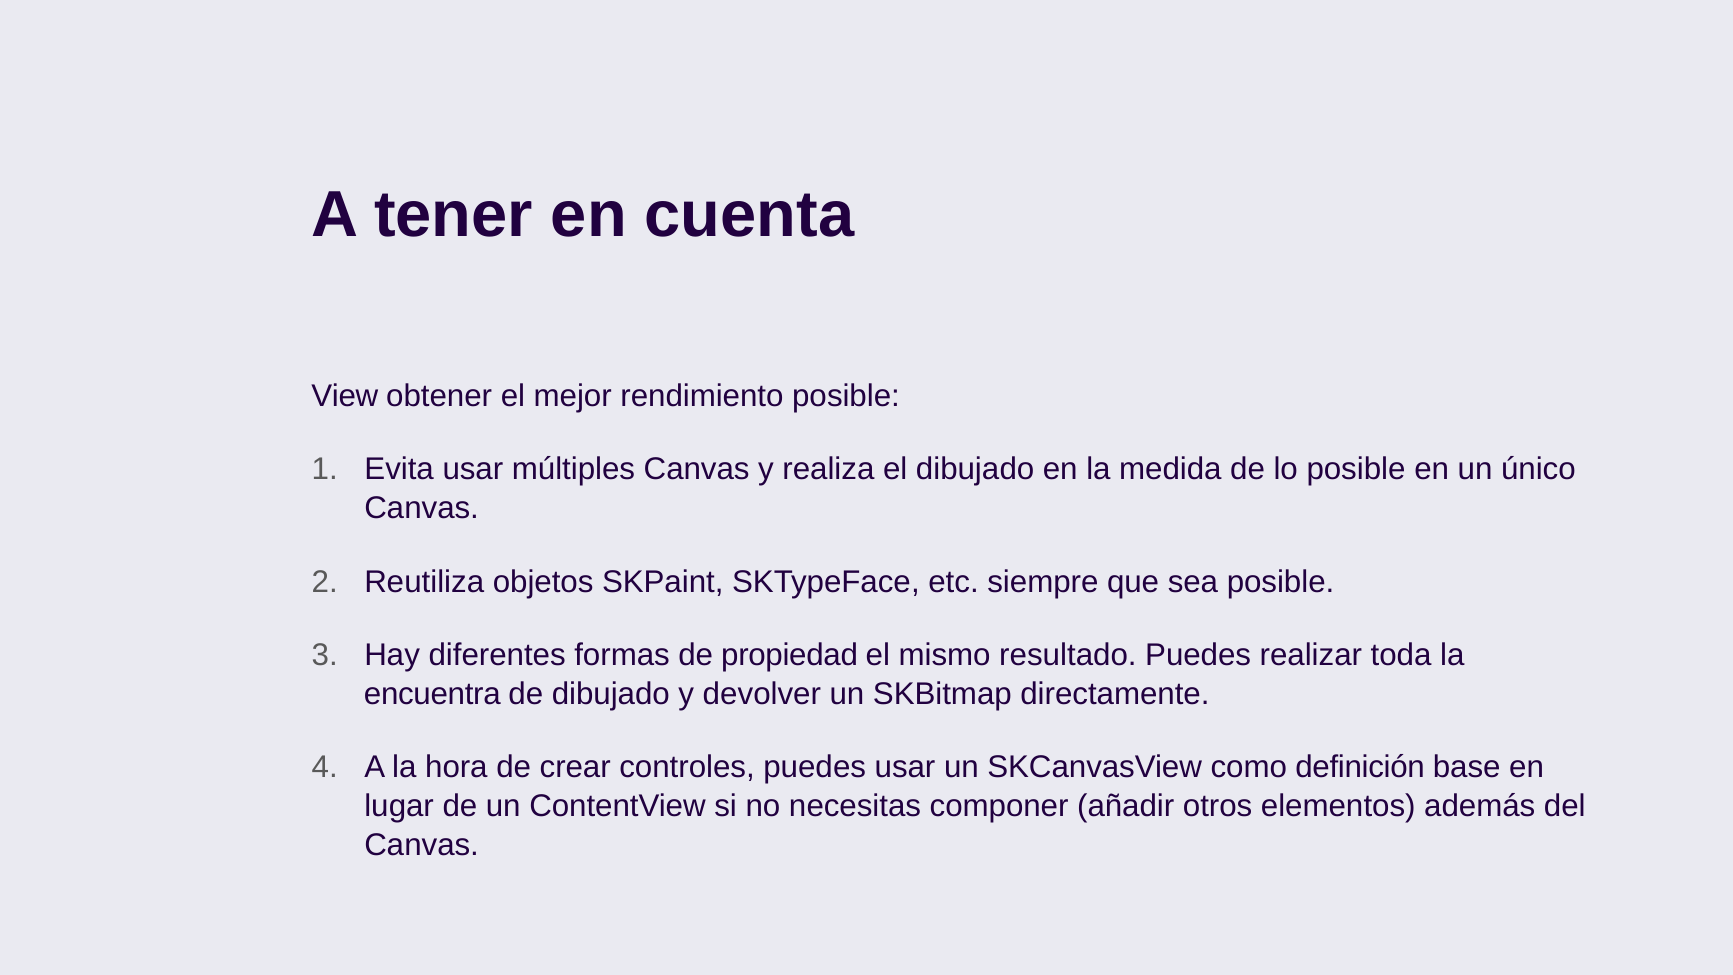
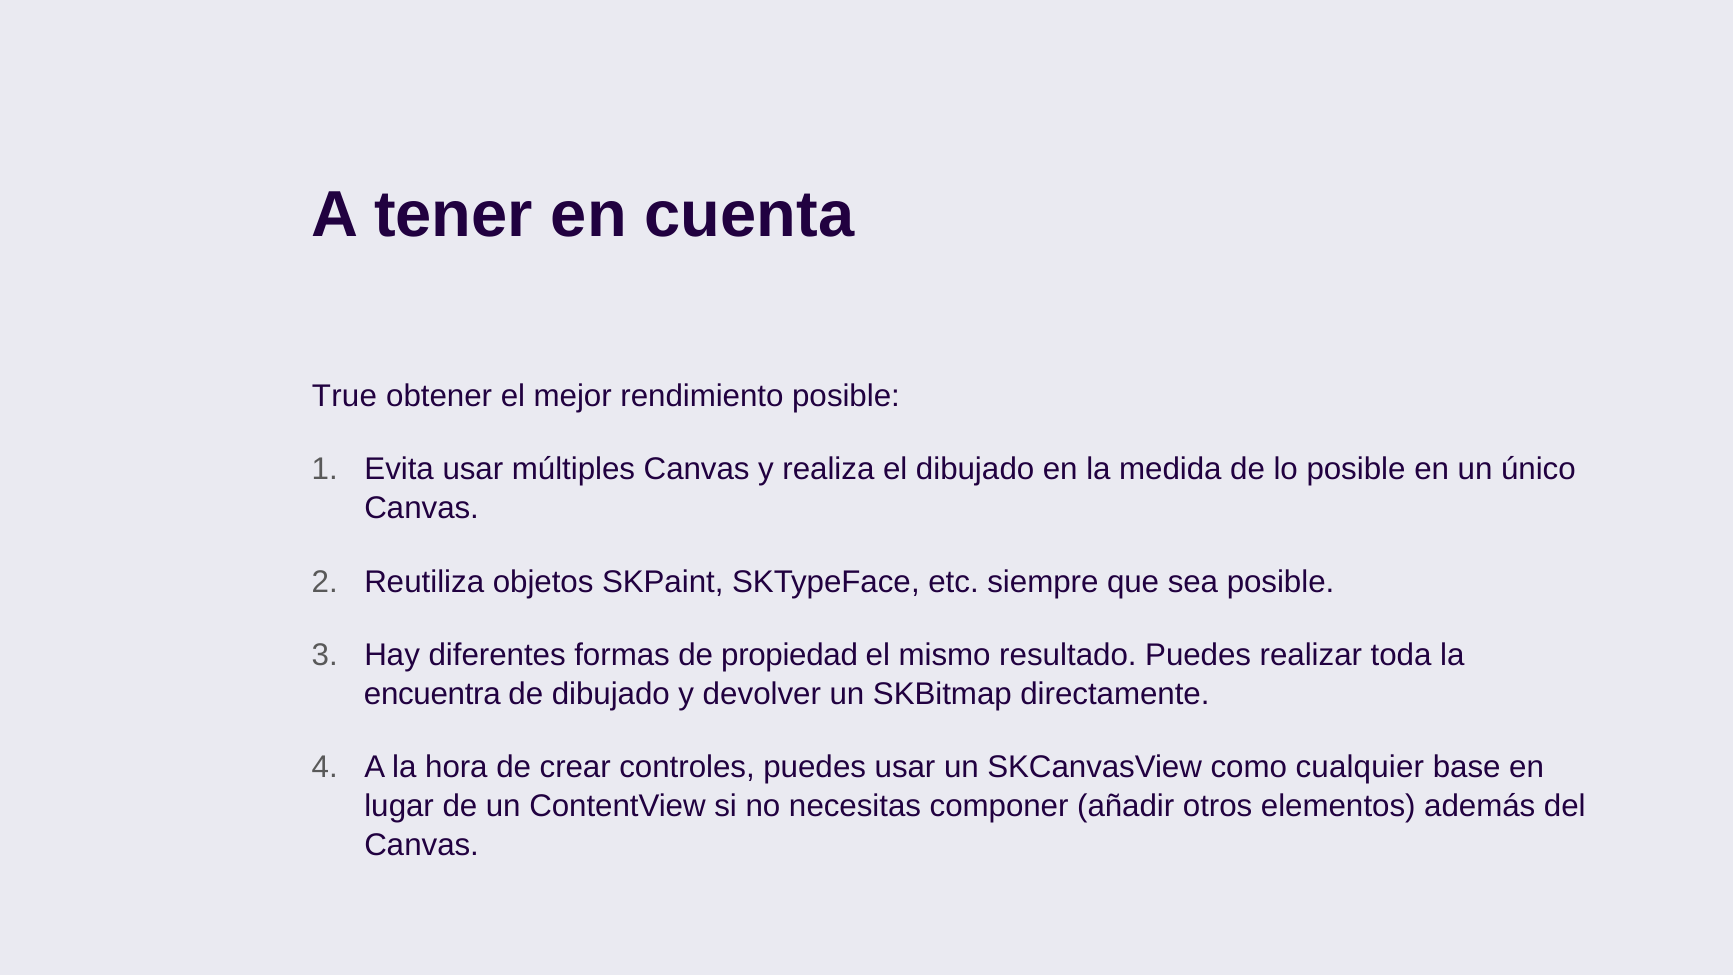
View: View -> True
definición: definición -> cualquier
